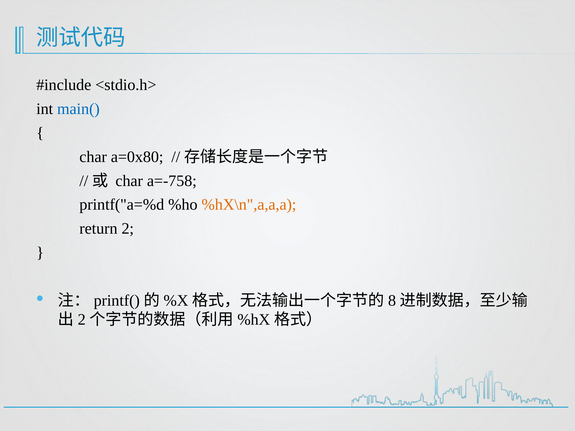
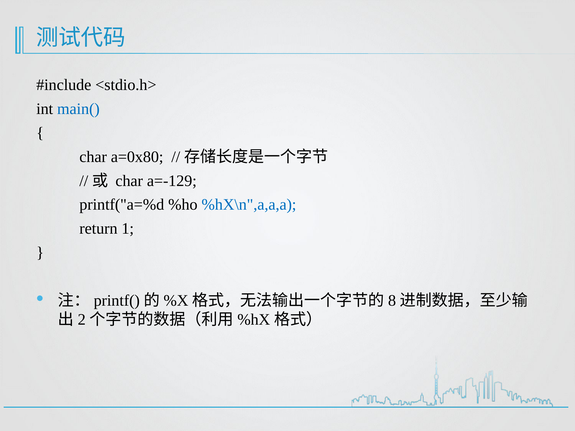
a=-758: a=-758 -> a=-129
%hX\n",a,a,a colour: orange -> blue
2: 2 -> 1
